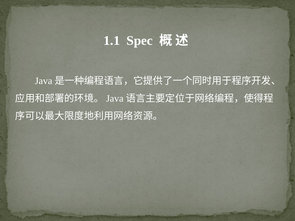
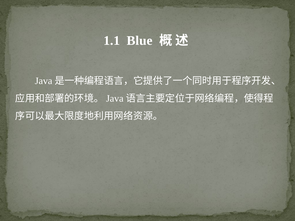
Spec: Spec -> Blue
